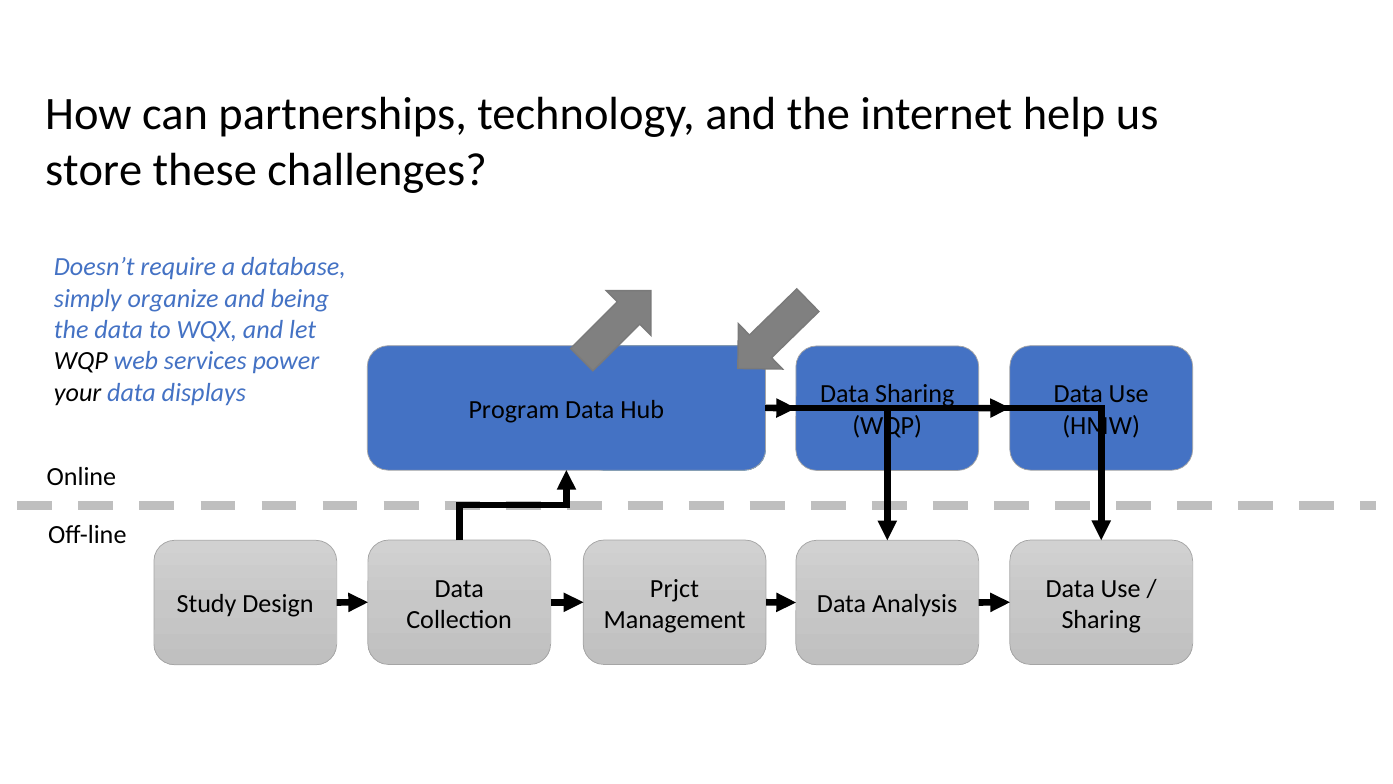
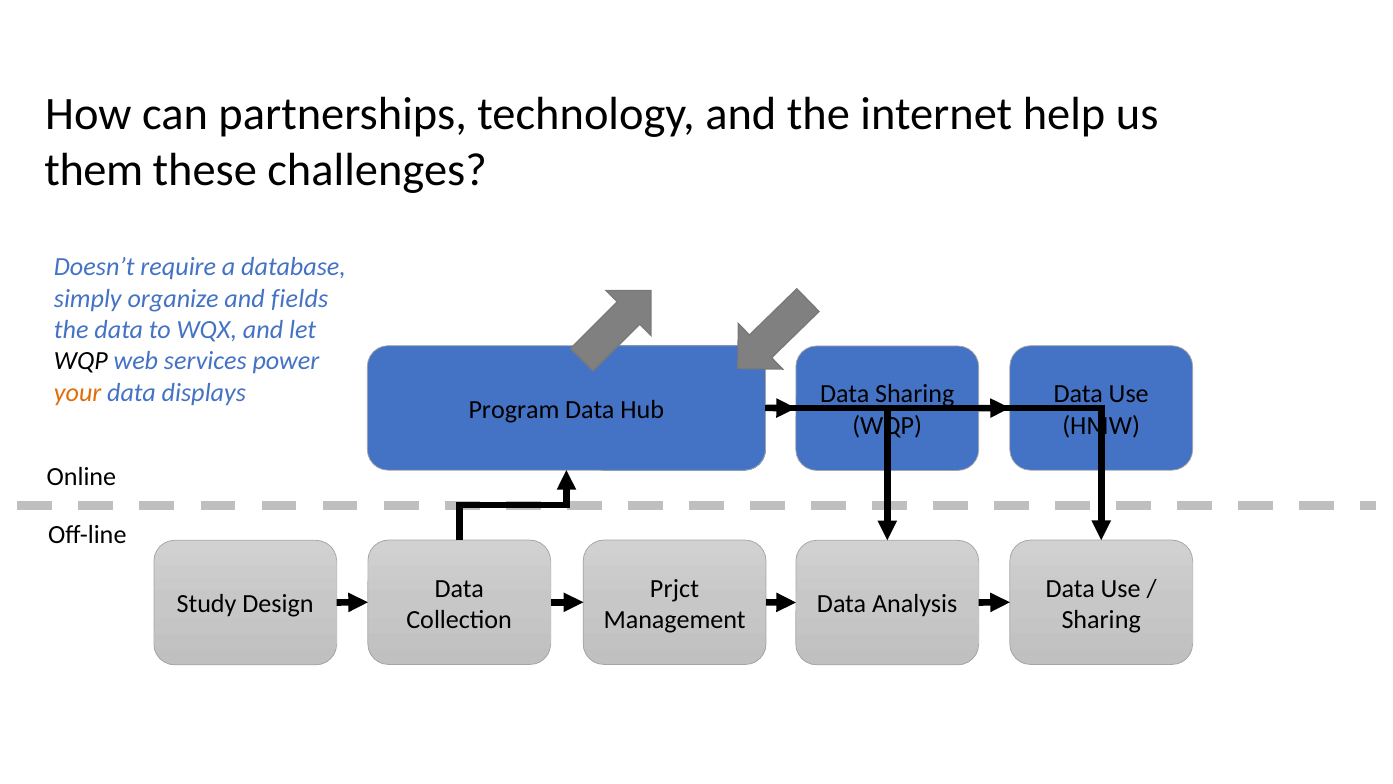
store: store -> them
being: being -> fields
your colour: black -> orange
